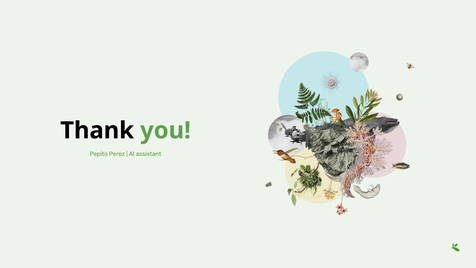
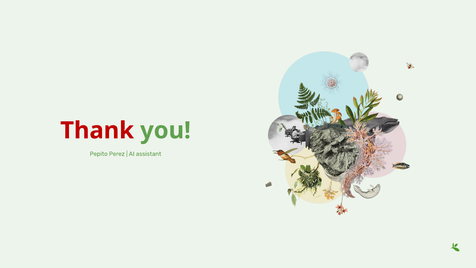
Thank colour: black -> red
